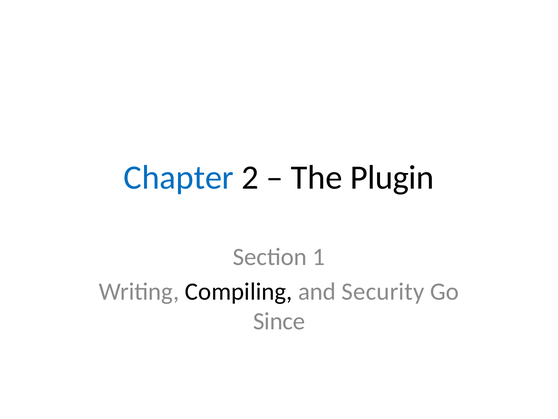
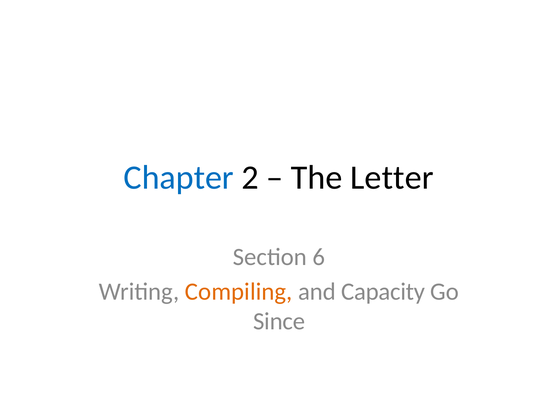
Plugin: Plugin -> Letter
1: 1 -> 6
Compiling colour: black -> orange
Security: Security -> Capacity
